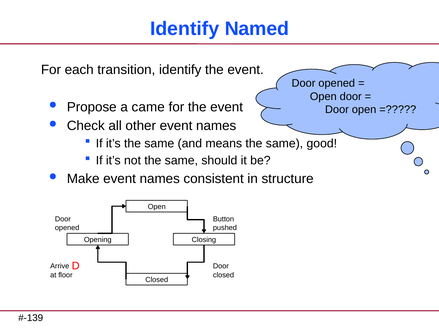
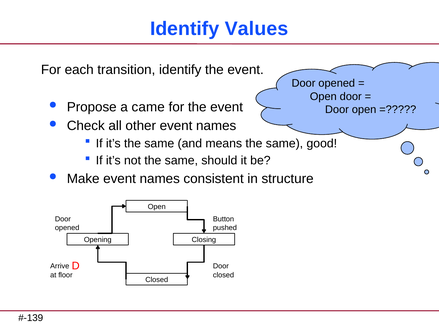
Named: Named -> Values
